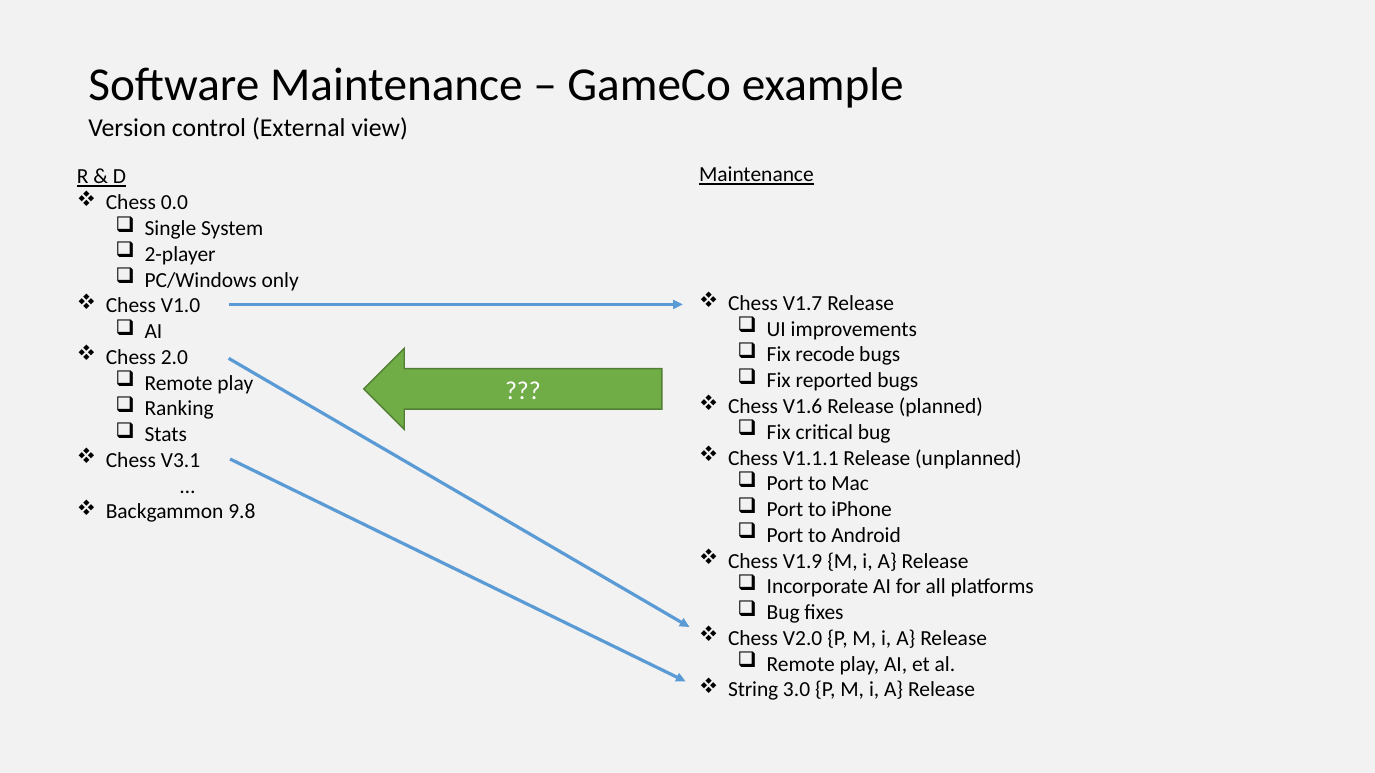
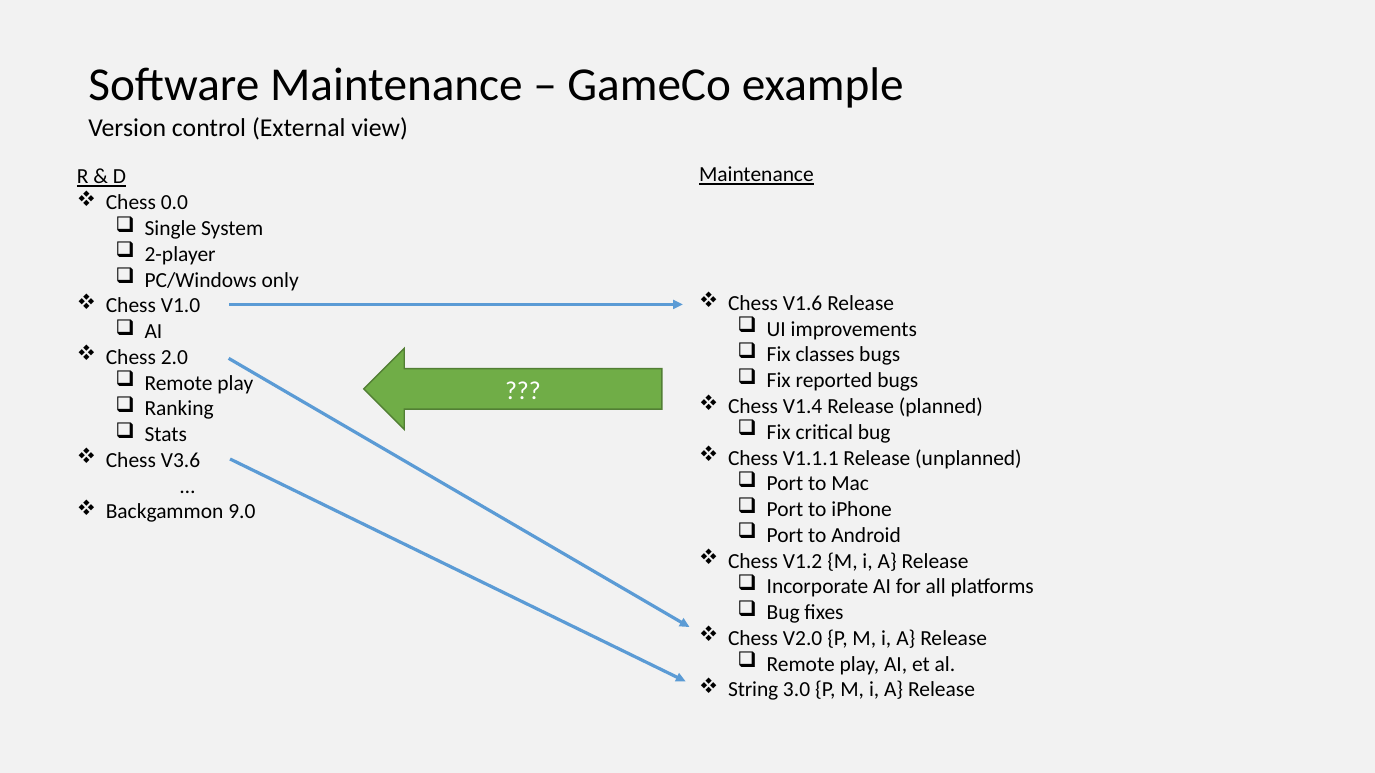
V1.7: V1.7 -> V1.6
recode: recode -> classes
V1.6: V1.6 -> V1.4
V3.1: V3.1 -> V3.6
9.8: 9.8 -> 9.0
V1.9: V1.9 -> V1.2
